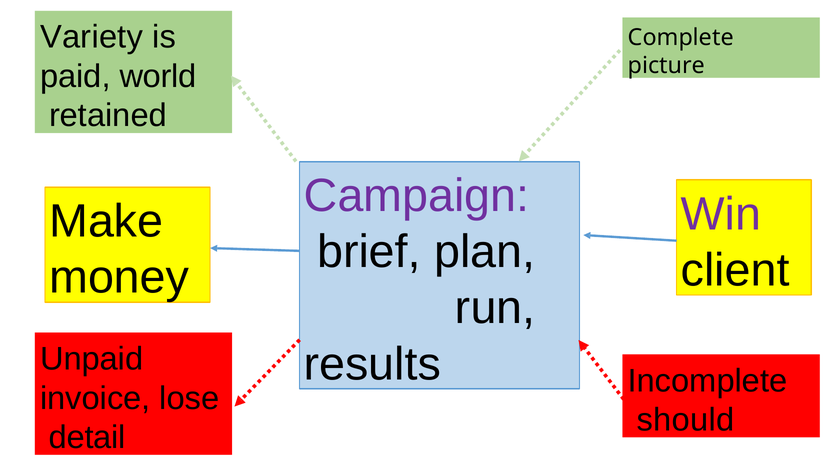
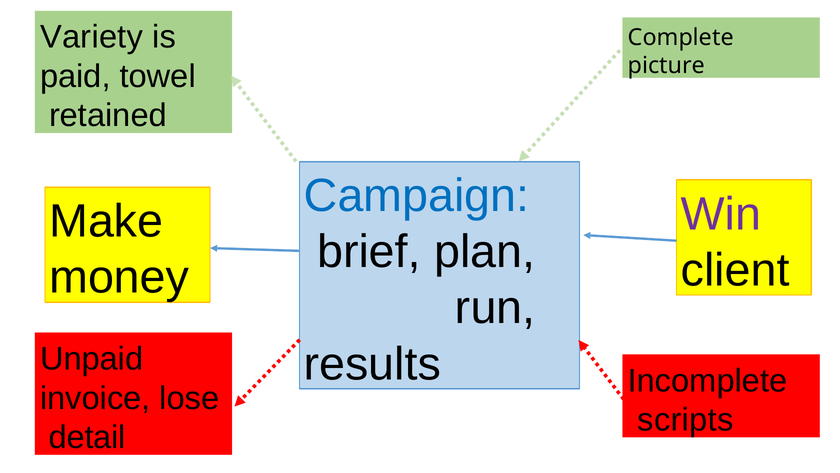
world: world -> towel
Campaign colour: purple -> blue
should: should -> scripts
